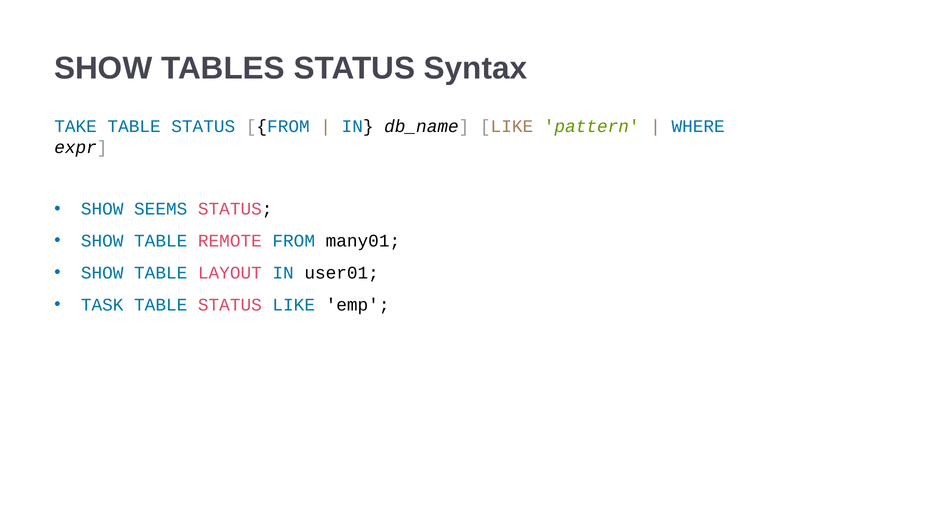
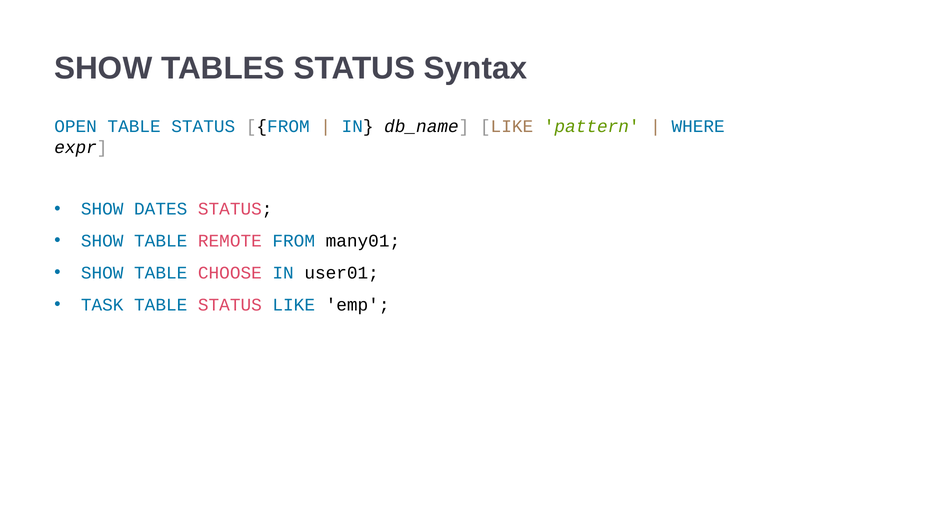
TAKE: TAKE -> OPEN
SEEMS: SEEMS -> DATES
LAYOUT: LAYOUT -> CHOOSE
